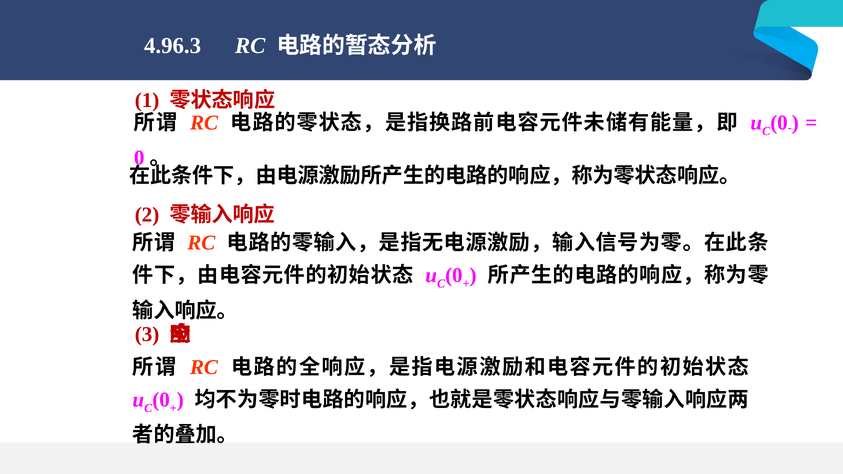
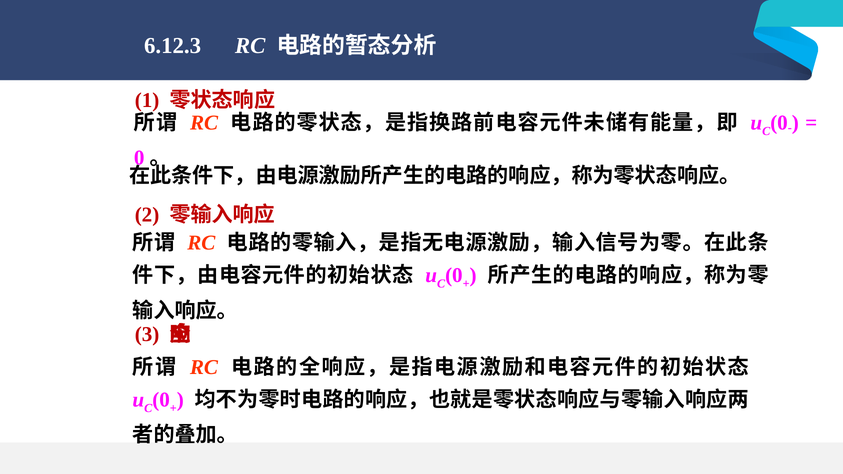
4.96.3: 4.96.3 -> 6.12.3
